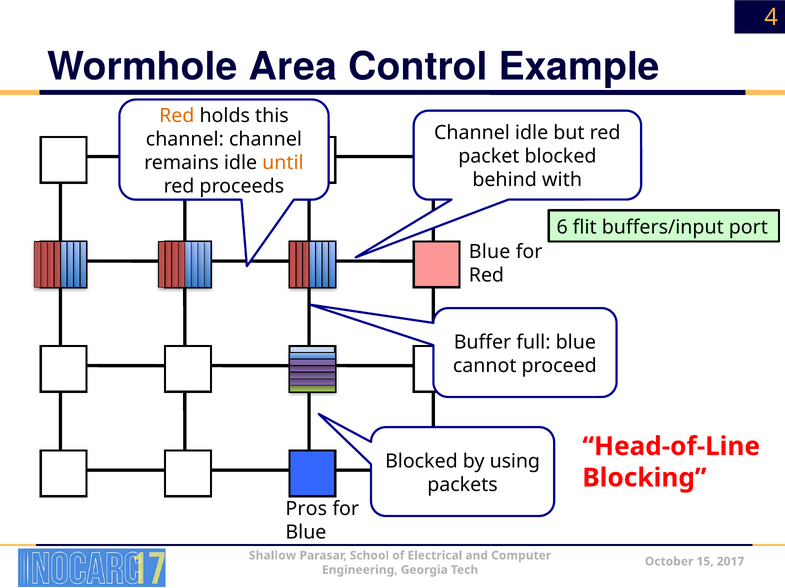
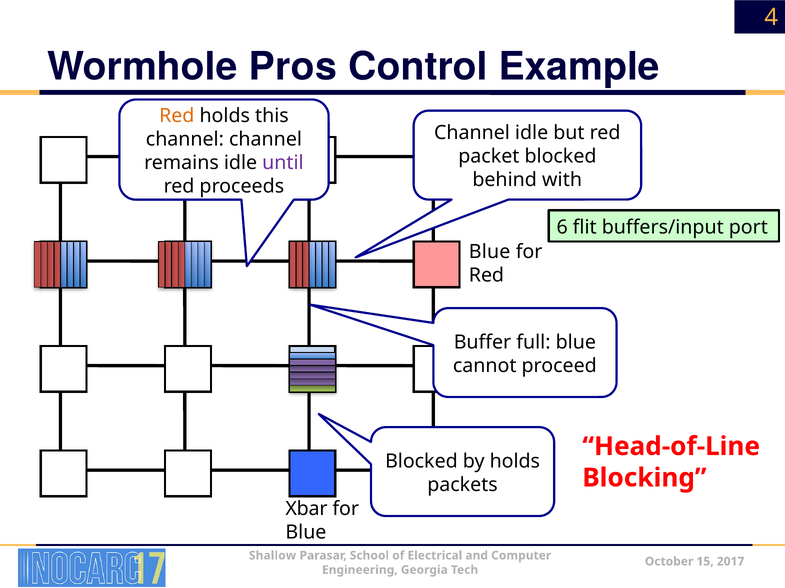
Area: Area -> Pros
until colour: orange -> purple
by using: using -> holds
Pros: Pros -> Xbar
